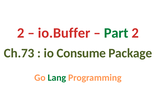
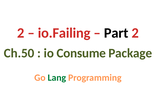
io.Buffer: io.Buffer -> io.Failing
Part colour: green -> black
Ch.73: Ch.73 -> Ch.50
